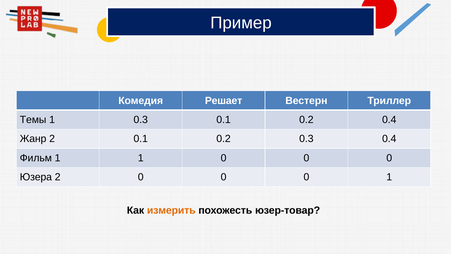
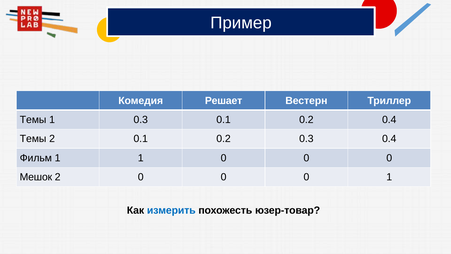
Жанр at (33, 139): Жанр -> Темы
Юзера: Юзера -> Мешок
измерить colour: orange -> blue
